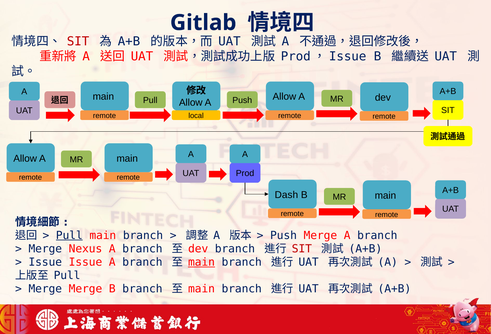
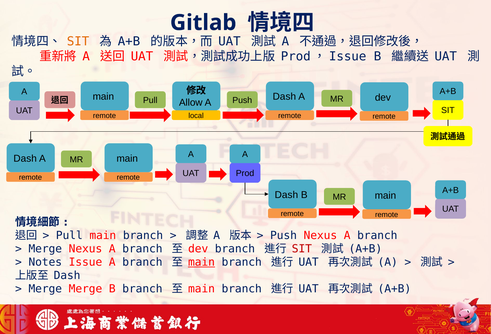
SIT at (78, 42) colour: red -> orange
Push Allow: Allow -> Dash
Allow at (25, 158): Allow -> Dash
Pull at (69, 235) underline: present -> none
Push Merge: Merge -> Nexus
Issue at (45, 262): Issue -> Notes
Pull at (67, 275): Pull -> Dash
